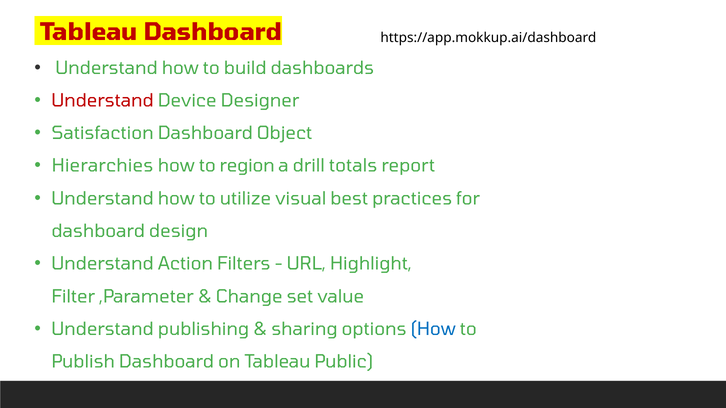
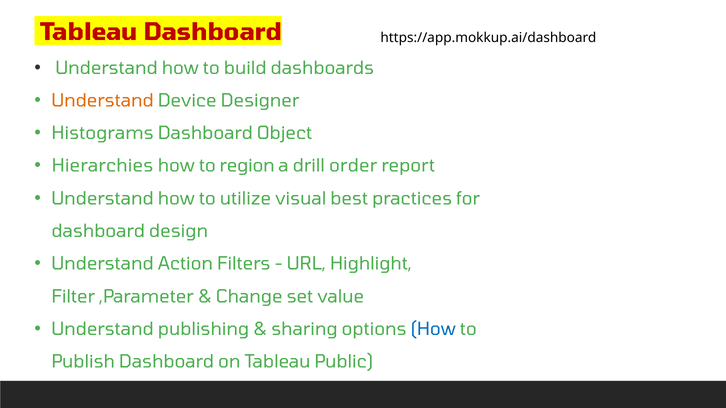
Understand at (103, 101) colour: red -> orange
Satisfaction: Satisfaction -> Histograms
totals: totals -> order
